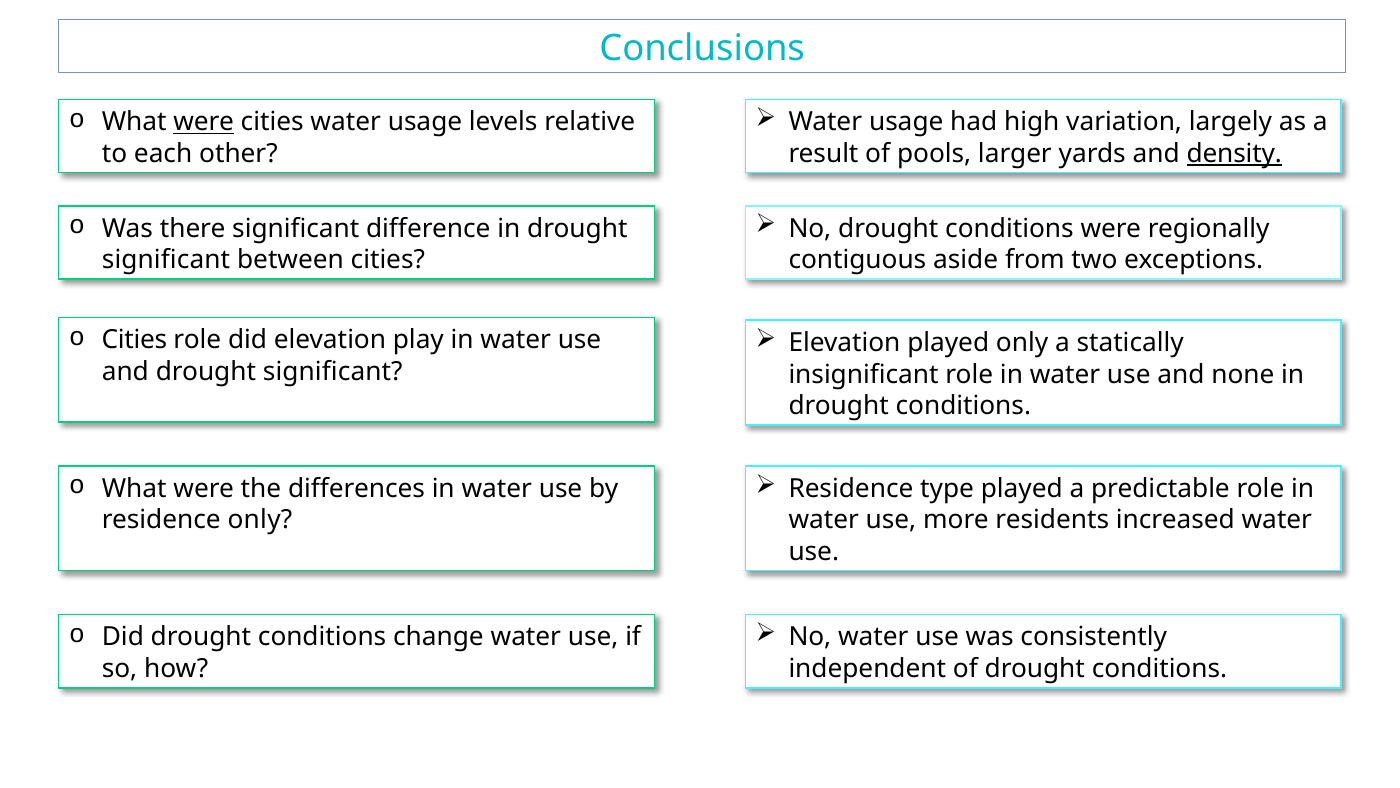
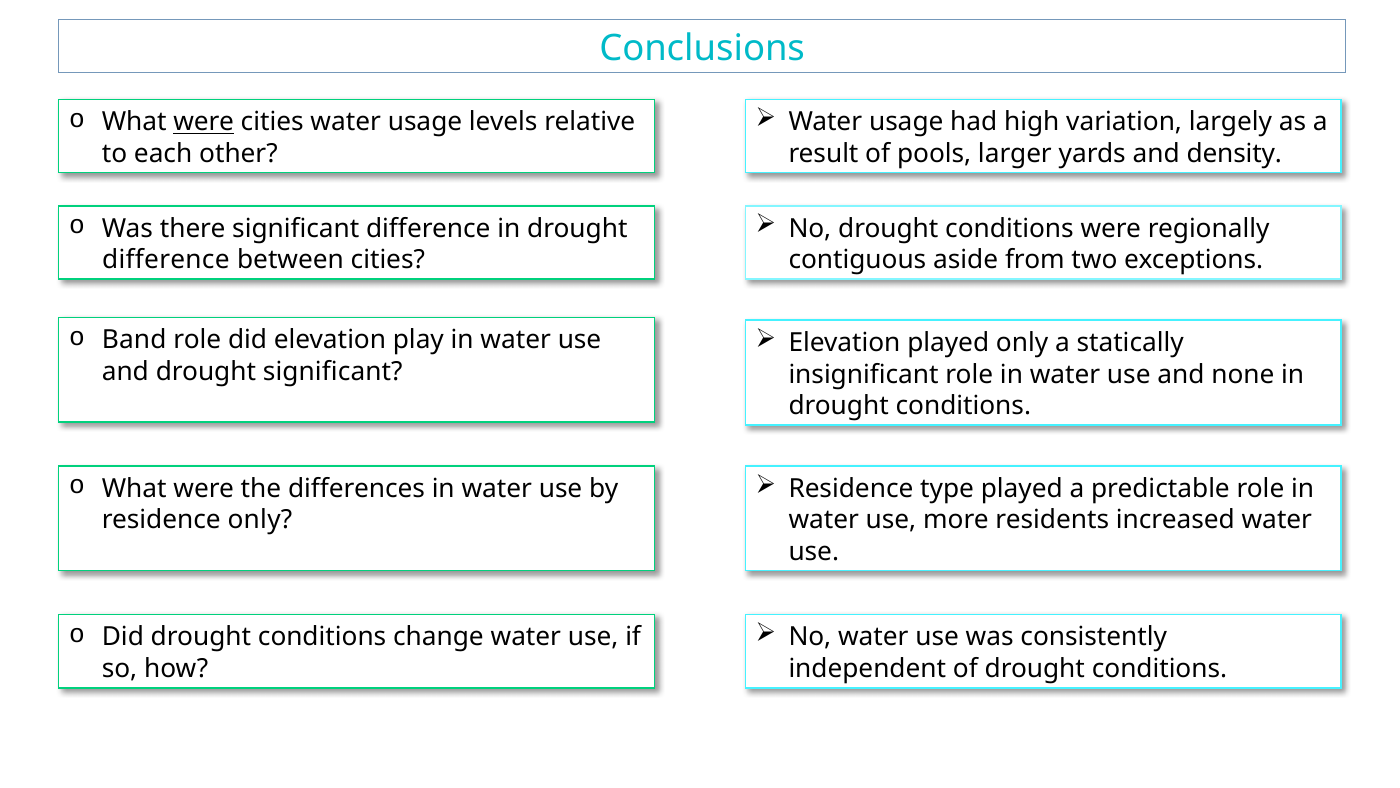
density underline: present -> none
significant at (166, 260): significant -> difference
Cities at (134, 340): Cities -> Band
